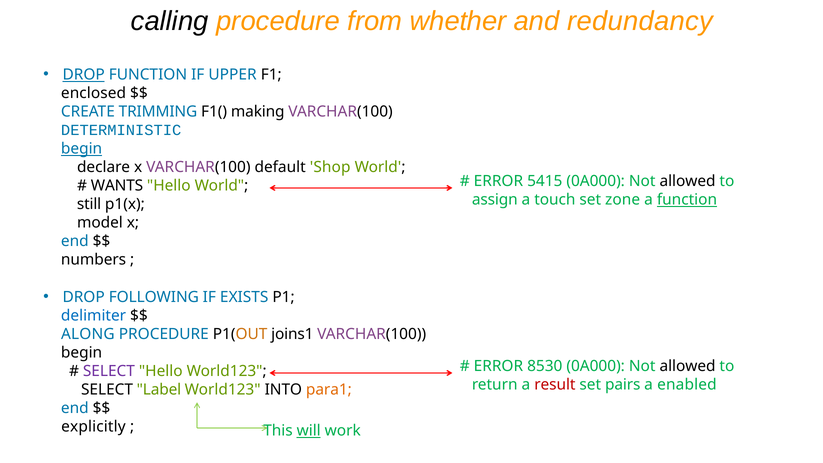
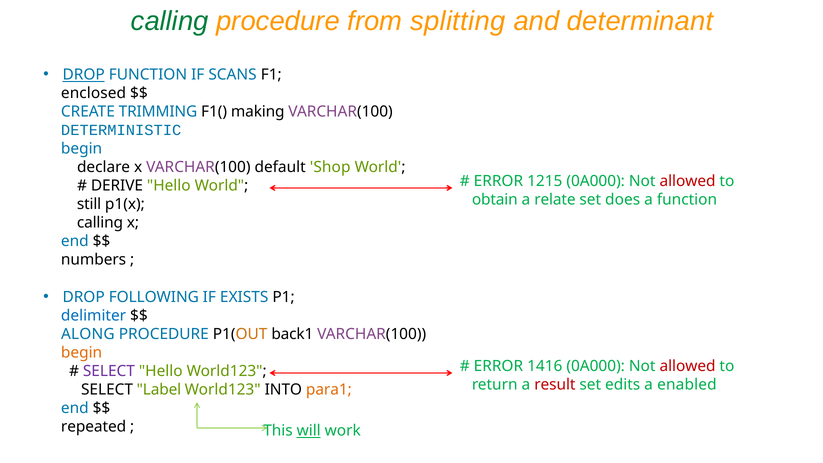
calling at (170, 21) colour: black -> green
whether: whether -> splitting
redundancy: redundancy -> determinant
UPPER: UPPER -> SCANS
begin at (82, 149) underline: present -> none
5415: 5415 -> 1215
allowed at (688, 181) colour: black -> red
WANTS: WANTS -> DERIVE
assign: assign -> obtain
touch: touch -> relate
zone: zone -> does
function at (687, 200) underline: present -> none
model at (100, 223): model -> calling
joins1: joins1 -> back1
begin at (82, 352) colour: black -> orange
8530: 8530 -> 1416
allowed at (688, 366) colour: black -> red
pairs: pairs -> edits
explicitly: explicitly -> repeated
